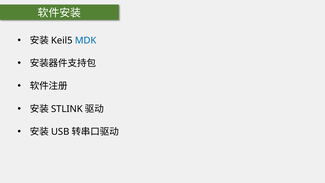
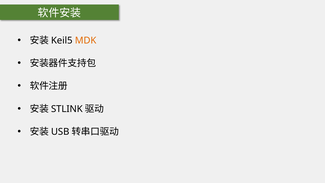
MDK colour: blue -> orange
